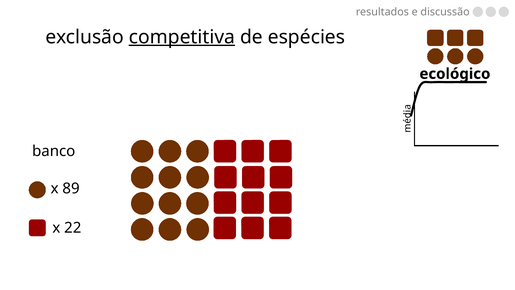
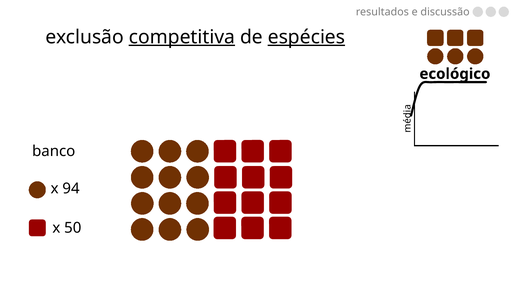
espécies underline: none -> present
89: 89 -> 94
22: 22 -> 50
